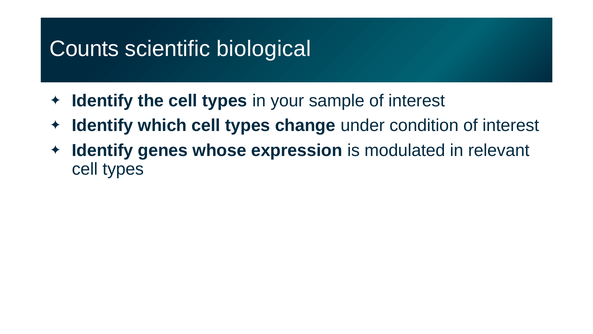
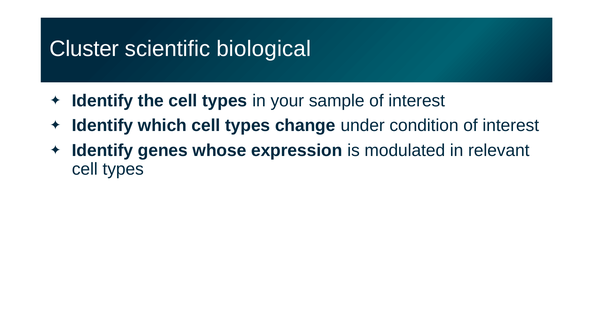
Counts: Counts -> Cluster
